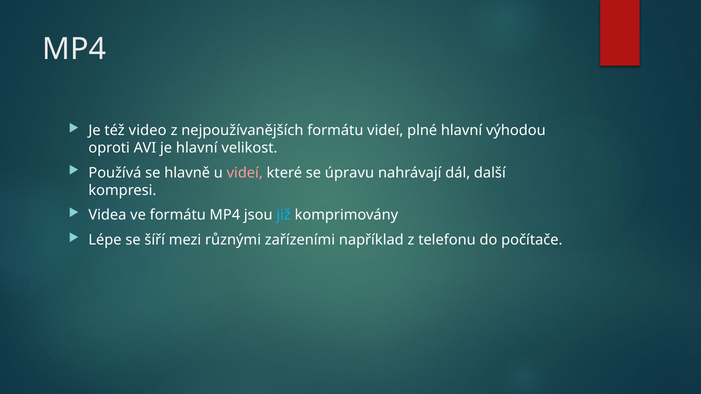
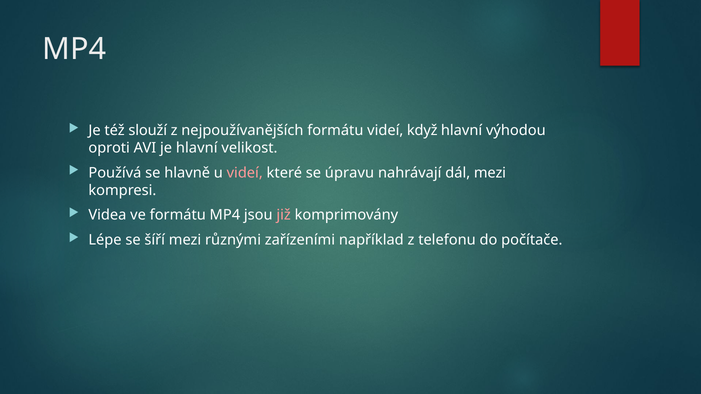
video: video -> slouží
plné: plné -> když
dál další: další -> mezi
již colour: light blue -> pink
